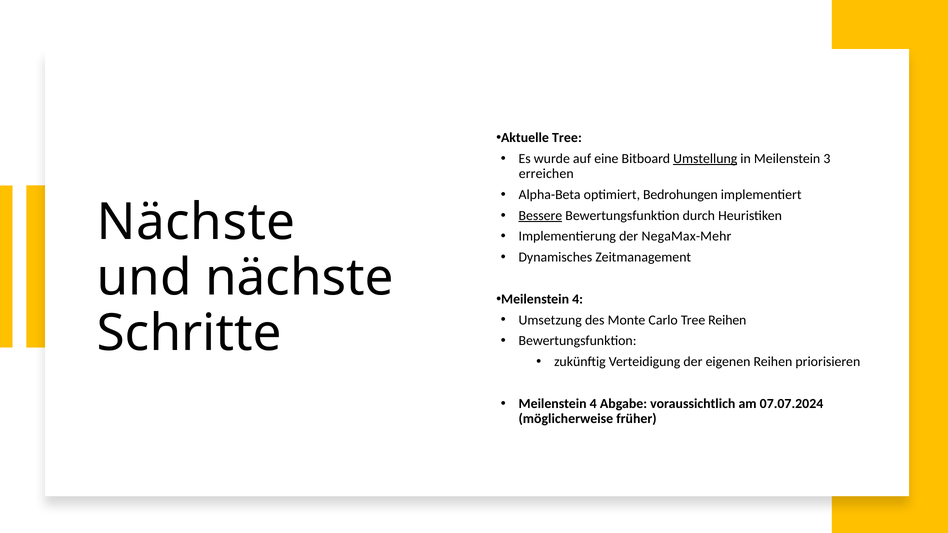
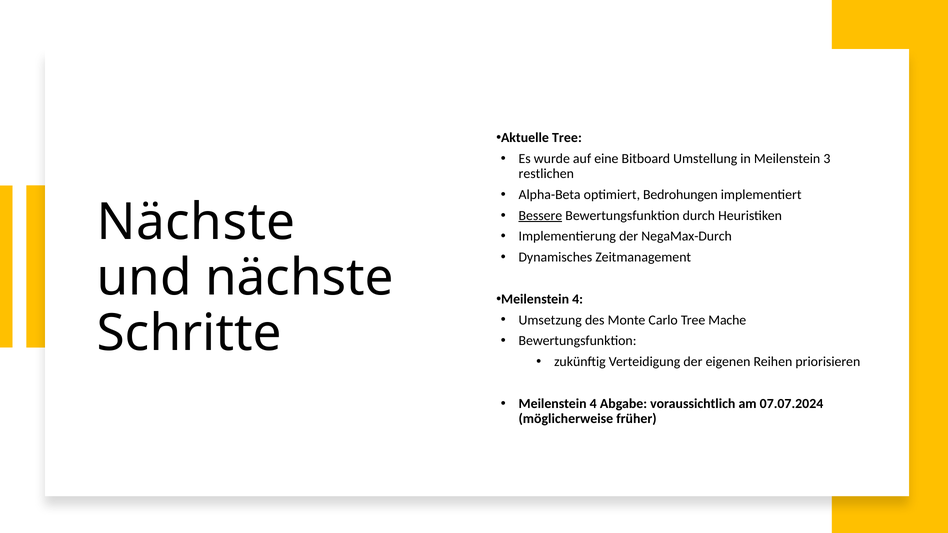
Umstellung underline: present -> none
erreichen: erreichen -> restlichen
NegaMax-Mehr: NegaMax-Mehr -> NegaMax-Durch
Tree Reihen: Reihen -> Mache
